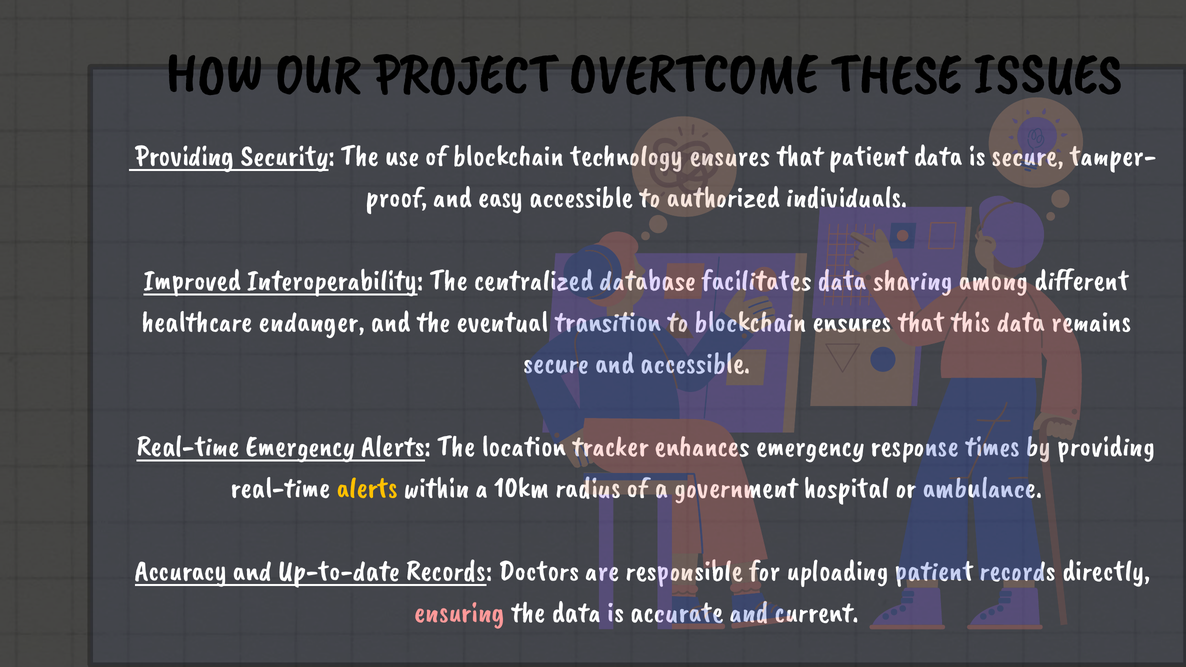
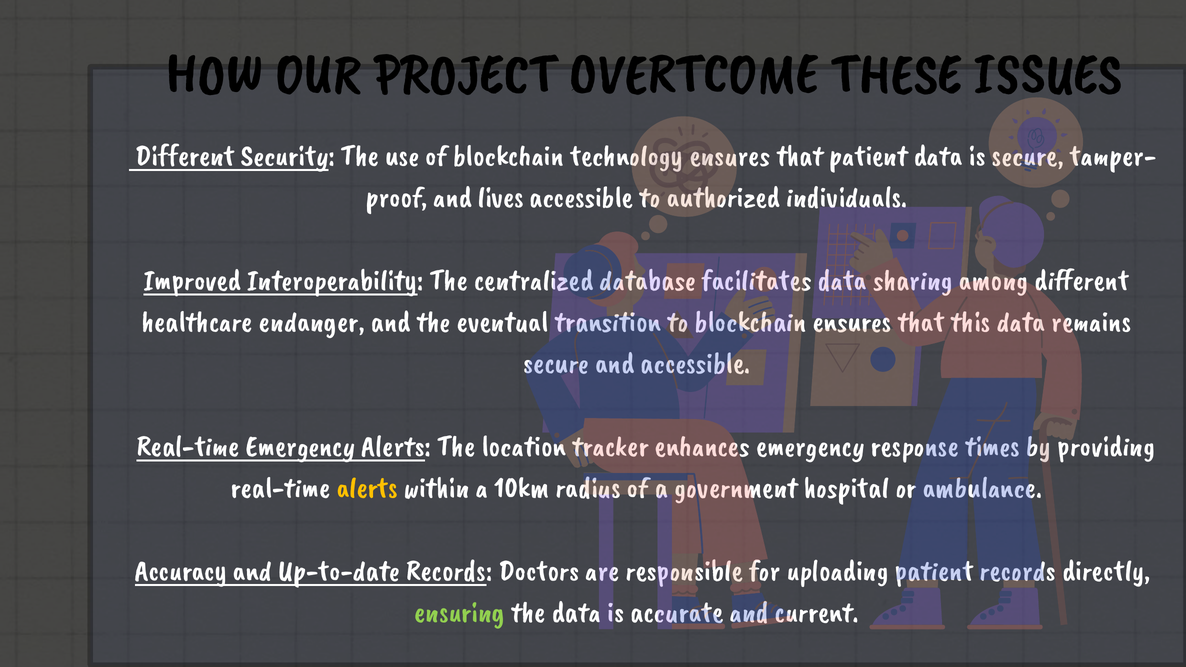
Providing at (185, 155): Providing -> Different
easy: easy -> lives
ensuring colour: pink -> light green
